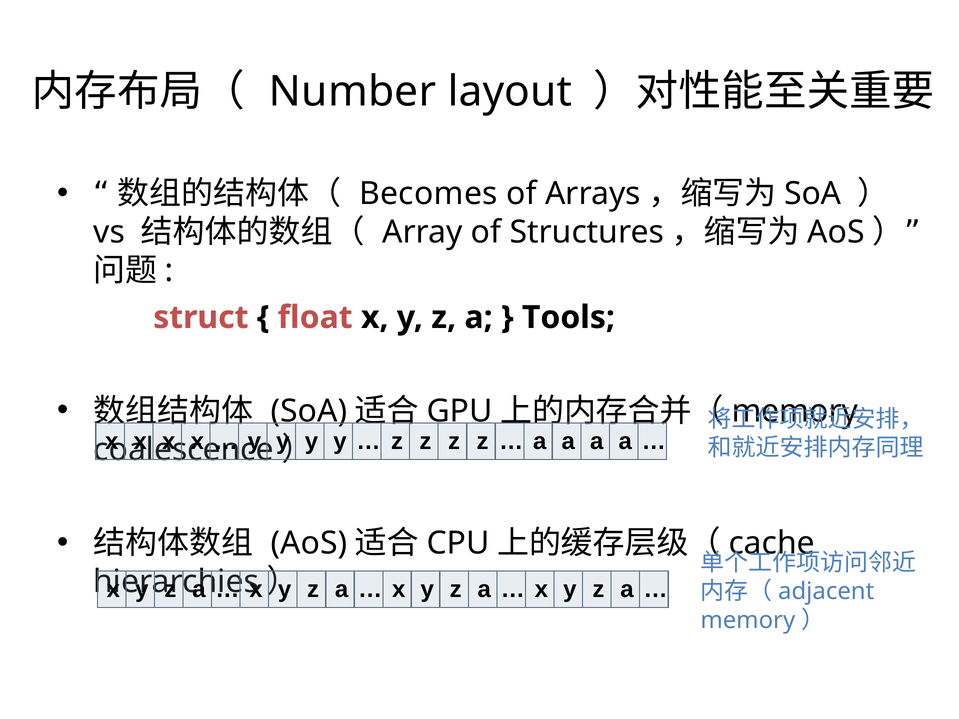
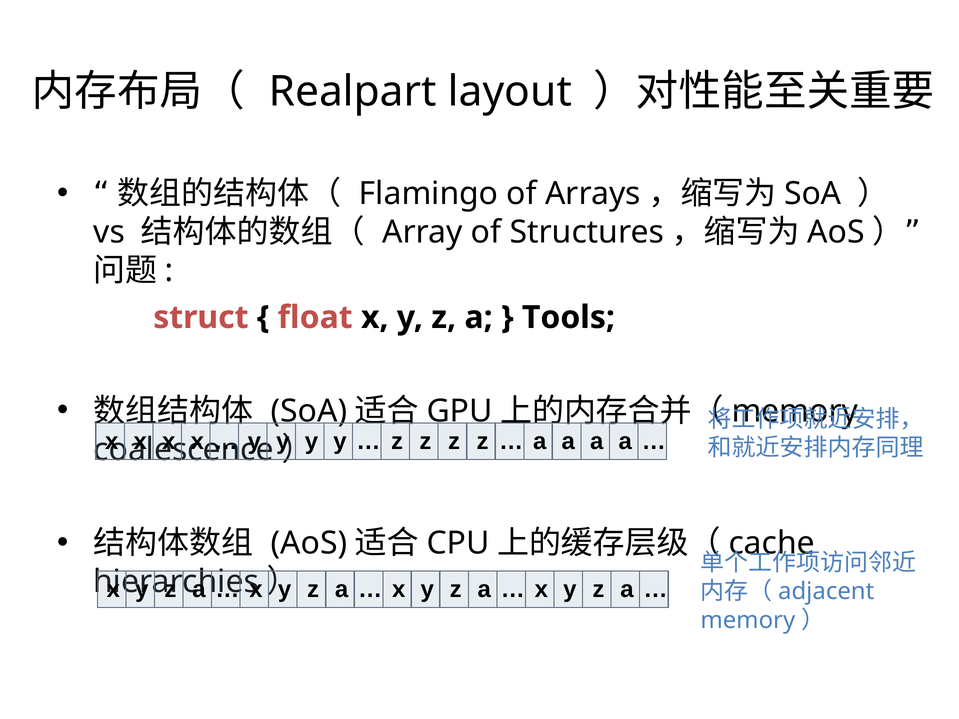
Number: Number -> Realpart
Becomes: Becomes -> Flamingo
